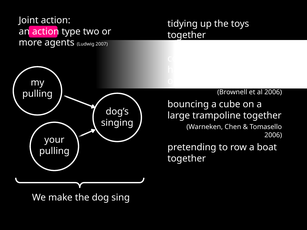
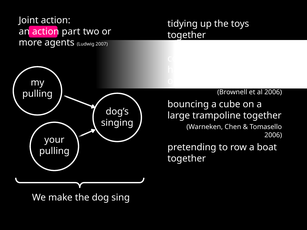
type: type -> part
